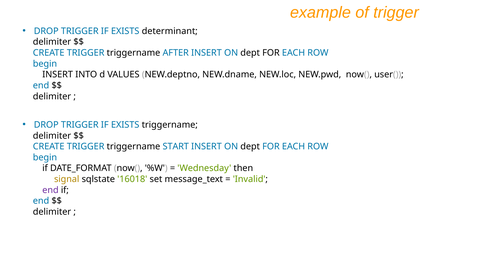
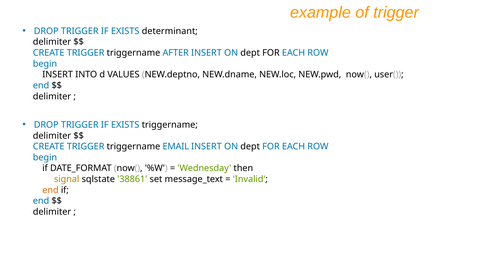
START: START -> EMAIL
16018: 16018 -> 38861
end at (50, 190) colour: purple -> orange
